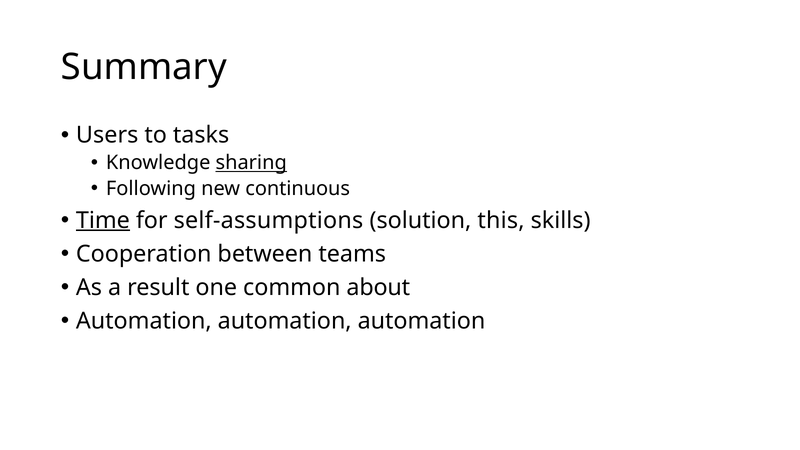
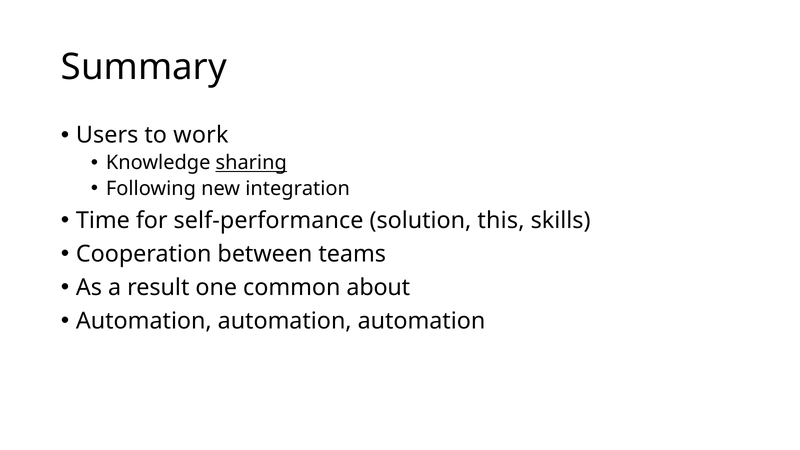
tasks: tasks -> work
continuous: continuous -> integration
Time underline: present -> none
self-assumptions: self-assumptions -> self-performance
